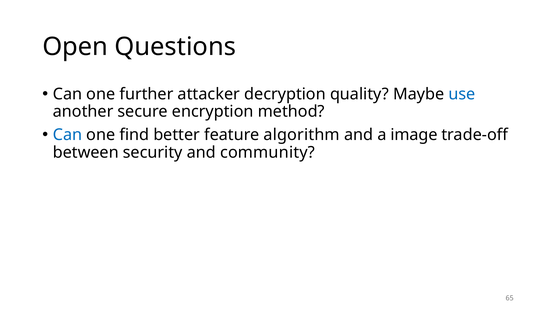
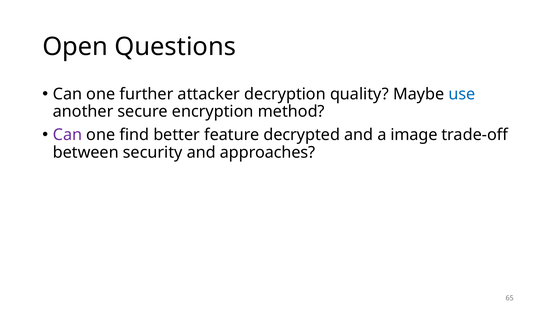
Can at (67, 135) colour: blue -> purple
algorithm: algorithm -> decrypted
community: community -> approaches
